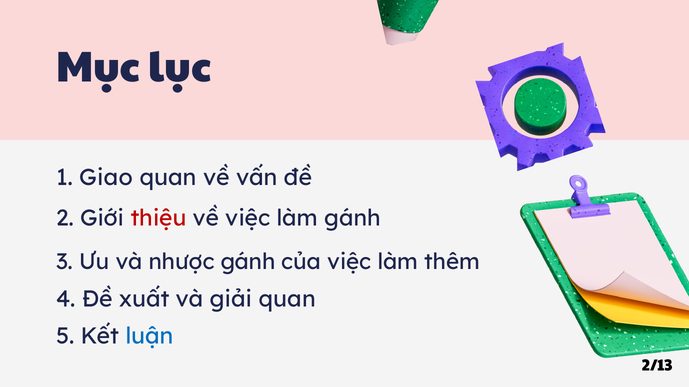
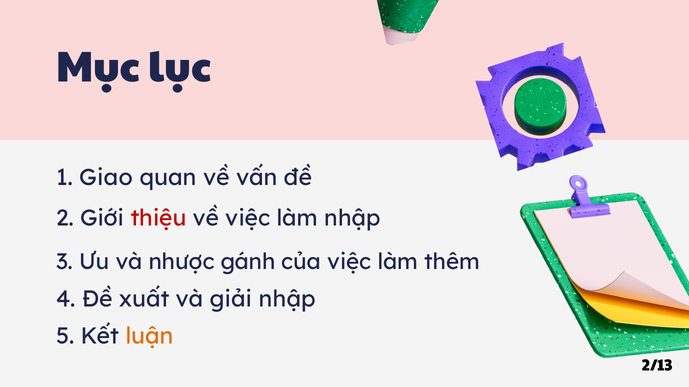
làm gánh: gánh -> nhập
giải quan: quan -> nhập
luận colour: blue -> orange
